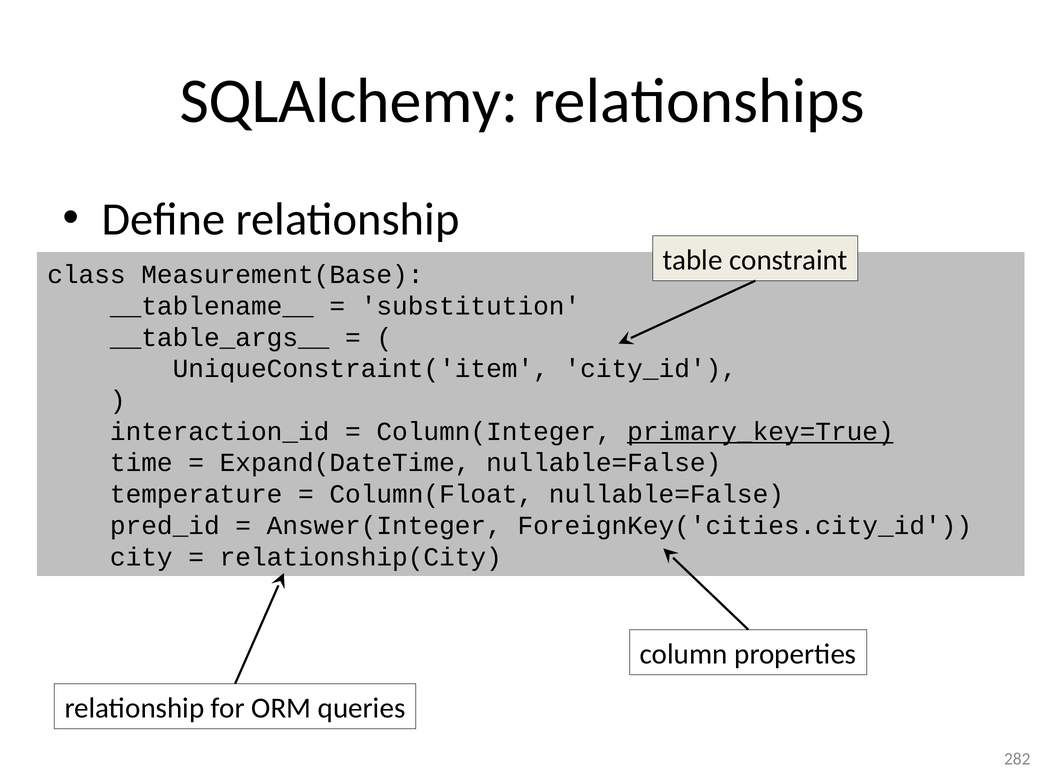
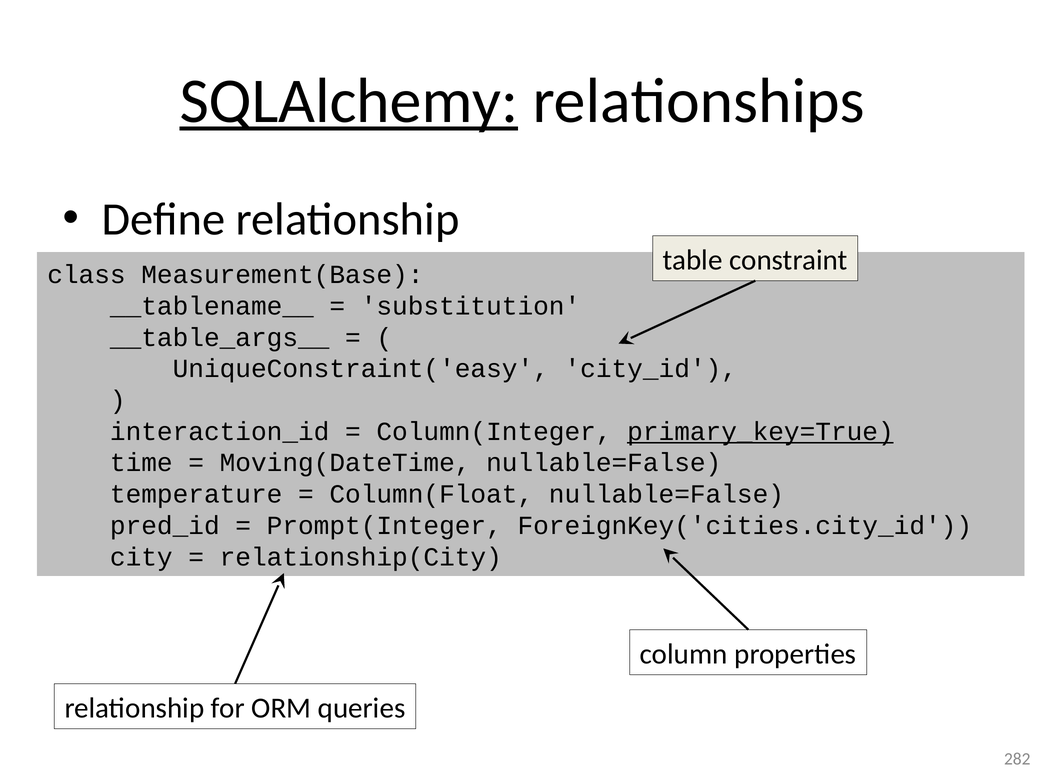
SQLAlchemy underline: none -> present
UniqueConstraint('item: UniqueConstraint('item -> UniqueConstraint('easy
Expand(DateTime: Expand(DateTime -> Moving(DateTime
Answer(Integer: Answer(Integer -> Prompt(Integer
